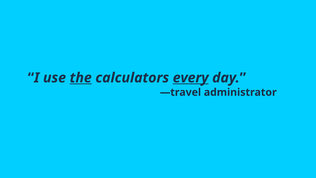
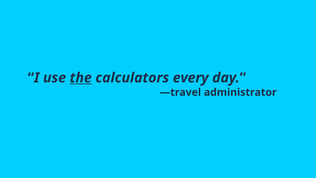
every underline: present -> none
